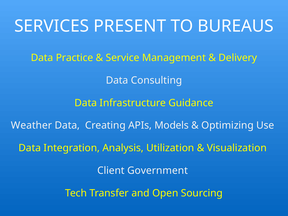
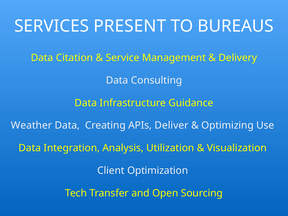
Practice: Practice -> Citation
Models: Models -> Deliver
Government: Government -> Optimization
